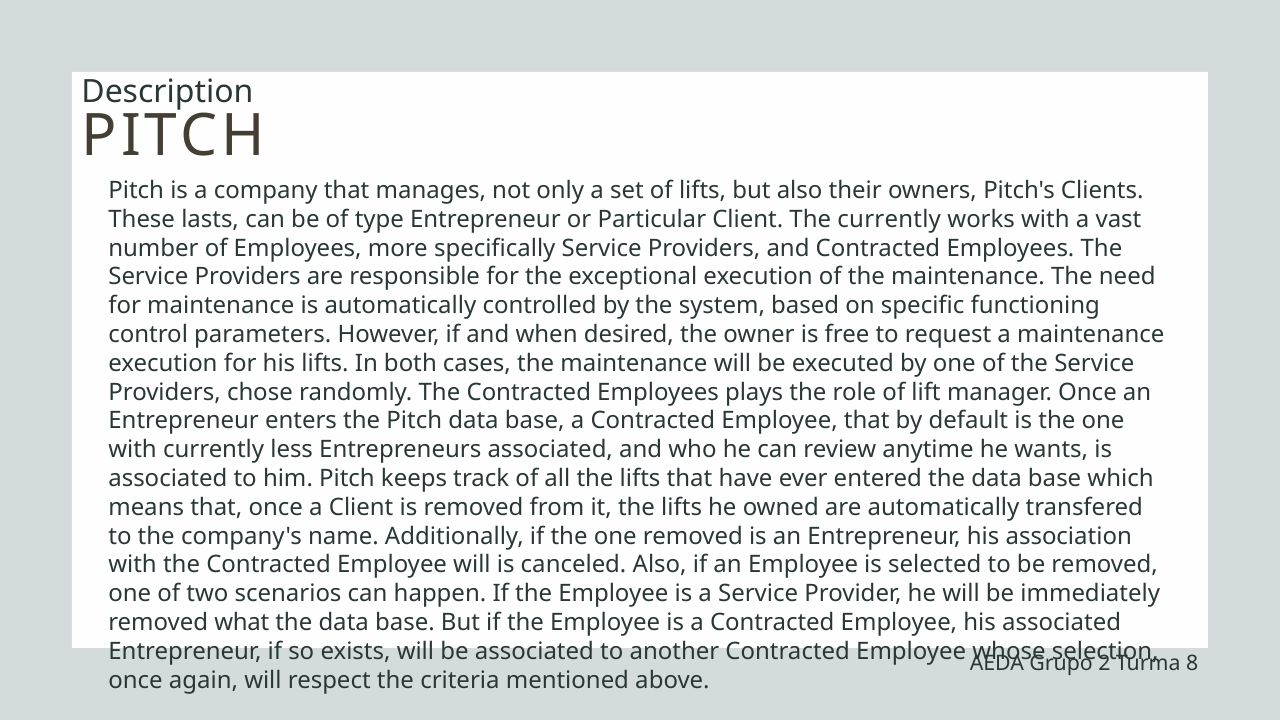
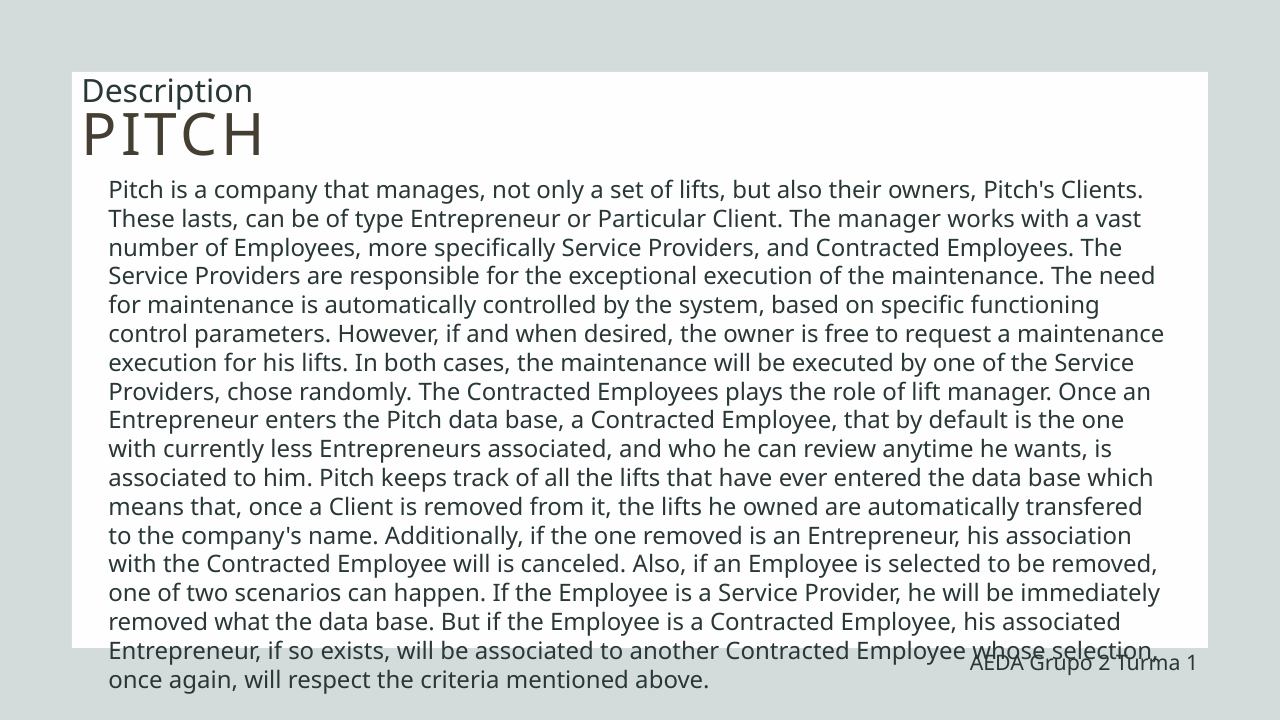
The currently: currently -> manager
8: 8 -> 1
